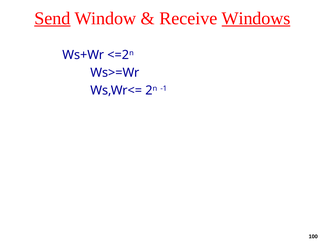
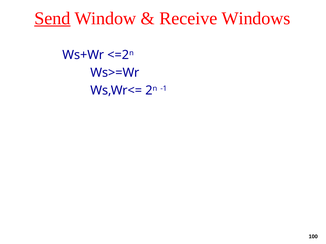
Windows underline: present -> none
